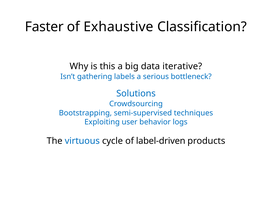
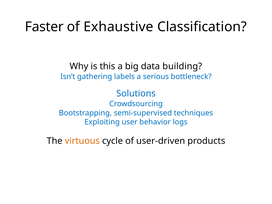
iterative: iterative -> building
virtuous colour: blue -> orange
label-driven: label-driven -> user-driven
